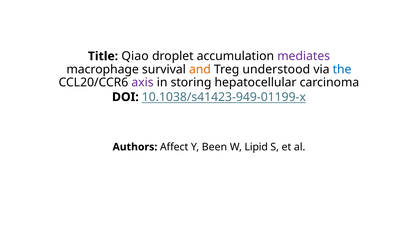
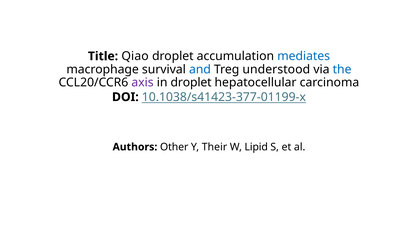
mediates colour: purple -> blue
and colour: orange -> blue
in storing: storing -> droplet
10.1038/s41423-949-01199-x: 10.1038/s41423-949-01199-x -> 10.1038/s41423-377-01199-x
Affect: Affect -> Other
Been: Been -> Their
